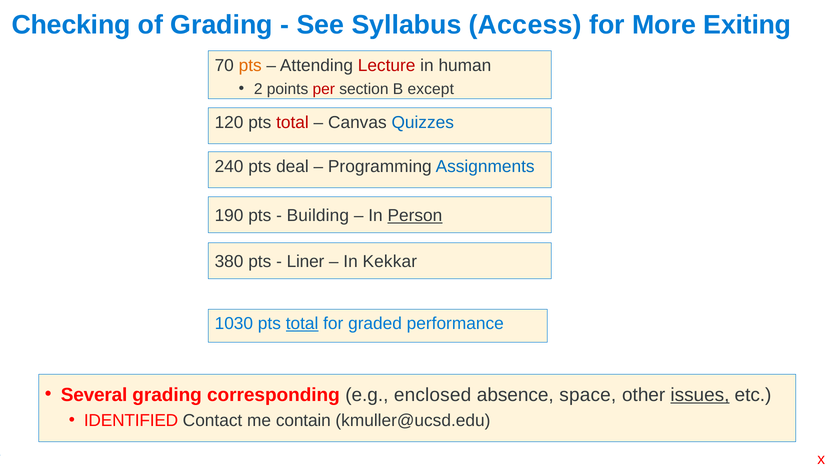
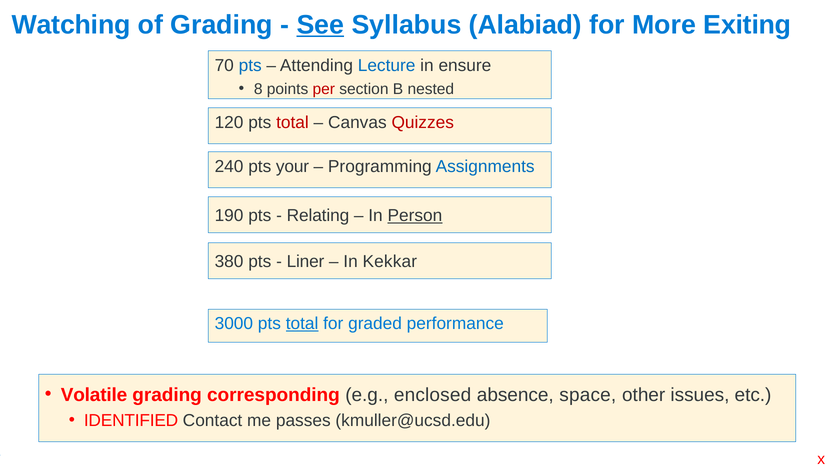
Checking: Checking -> Watching
See underline: none -> present
Access: Access -> Alabiad
pts at (250, 65) colour: orange -> blue
Lecture colour: red -> blue
human: human -> ensure
2: 2 -> 8
except: except -> nested
Quizzes colour: blue -> red
deal: deal -> your
Building: Building -> Relating
1030: 1030 -> 3000
Several: Several -> Volatile
issues underline: present -> none
contain: contain -> passes
